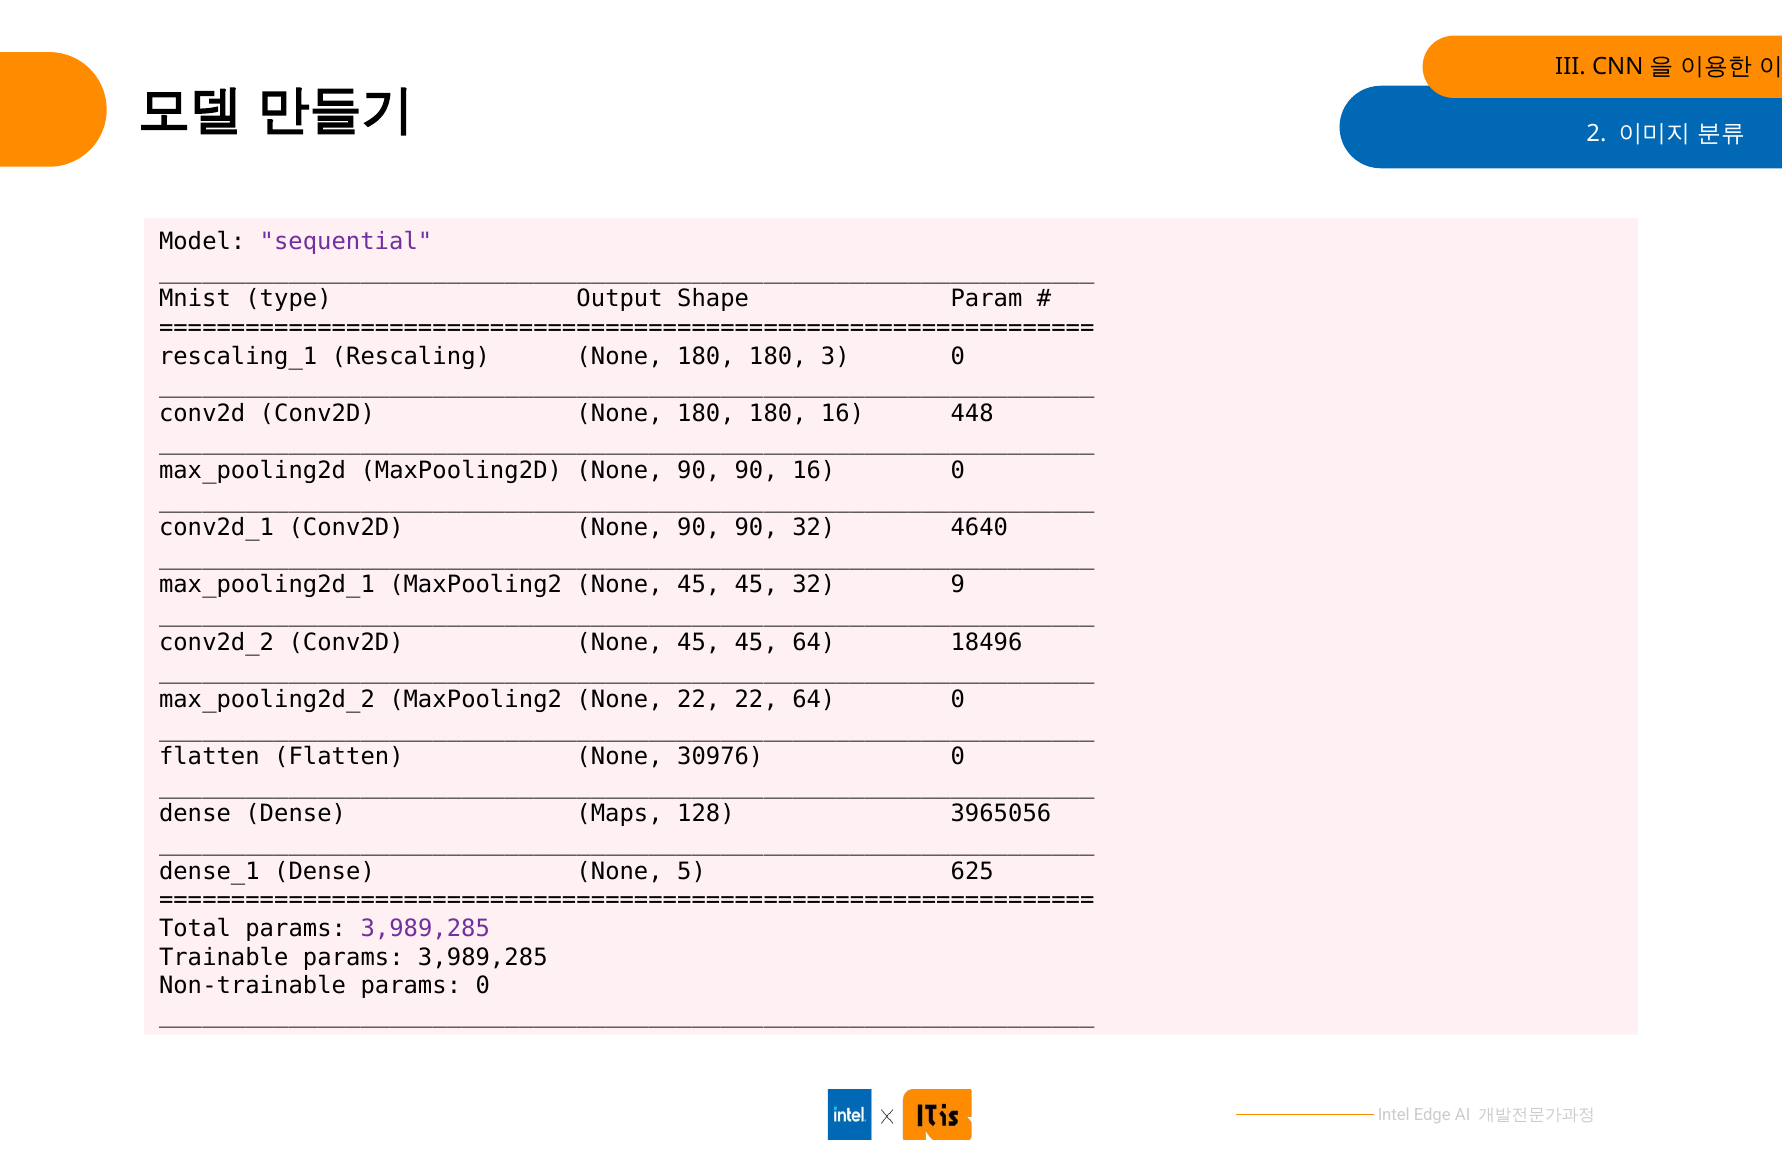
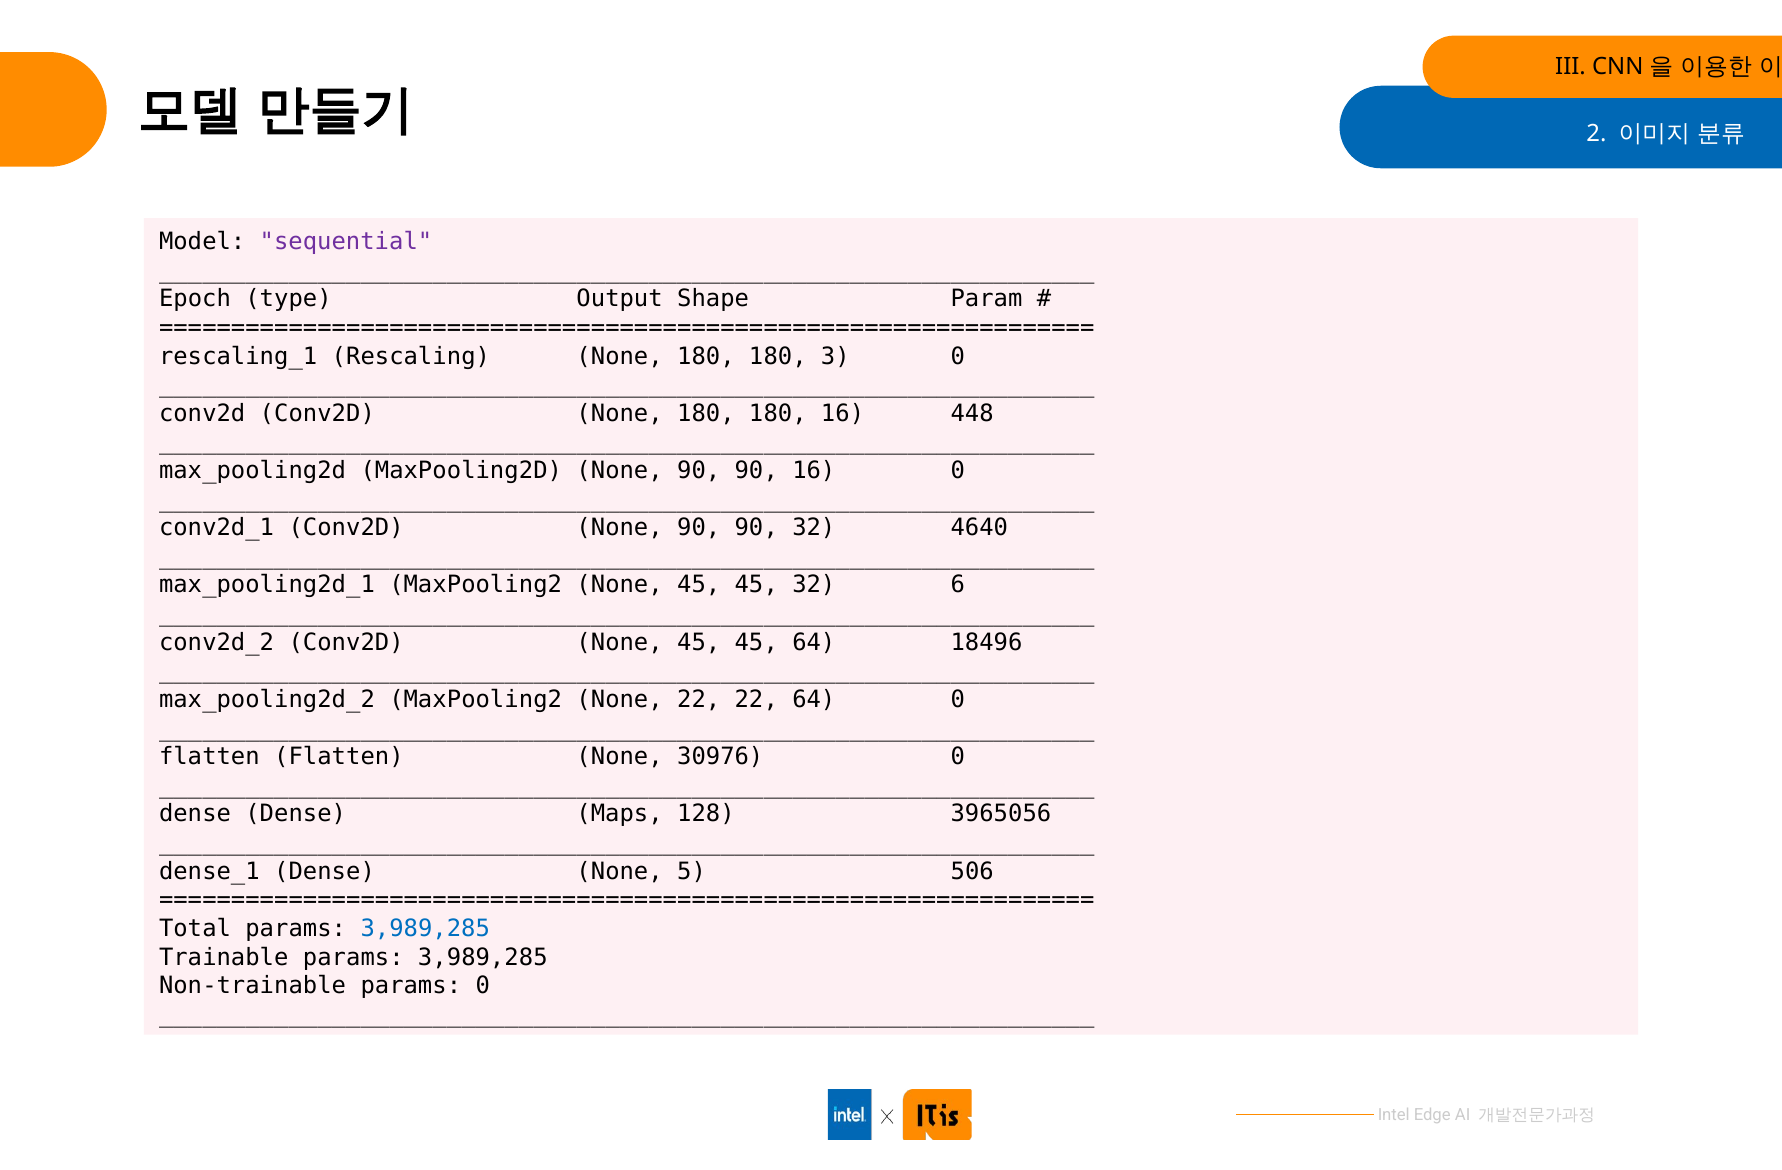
Mnist: Mnist -> Epoch
9: 9 -> 6
625: 625 -> 506
3,989,285 at (425, 929) colour: purple -> blue
